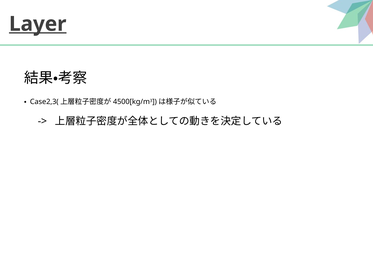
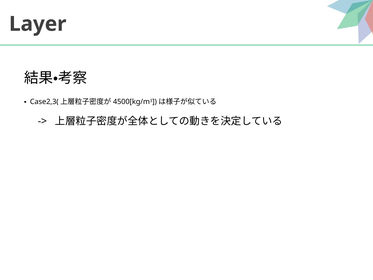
Layer underline: present -> none
